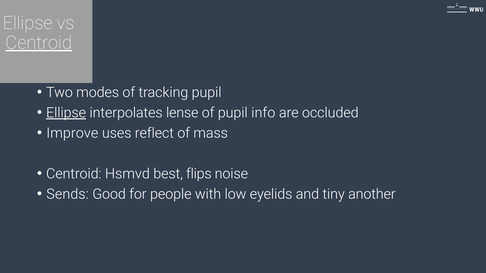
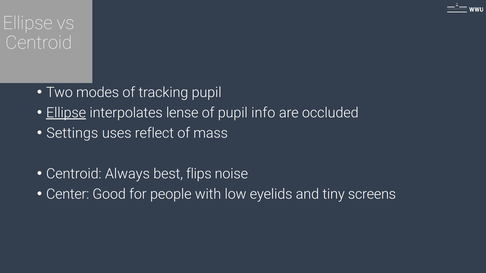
Centroid at (39, 43) underline: present -> none
Improve: Improve -> Settings
Hsmvd: Hsmvd -> Always
Sends: Sends -> Center
another: another -> screens
